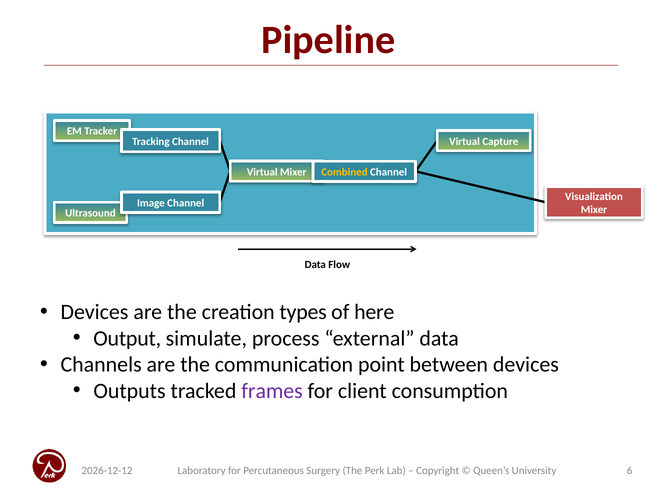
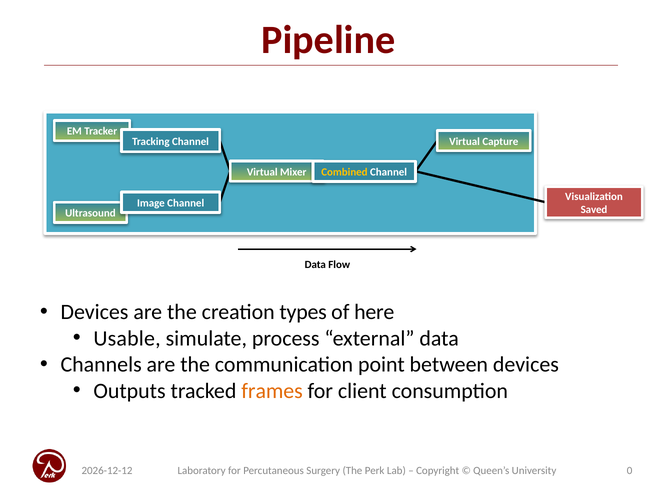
Mixer at (594, 209): Mixer -> Saved
Output: Output -> Usable
frames colour: purple -> orange
6: 6 -> 0
